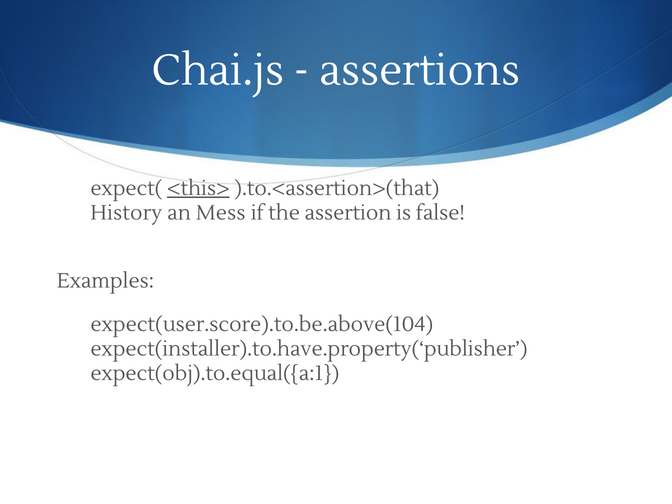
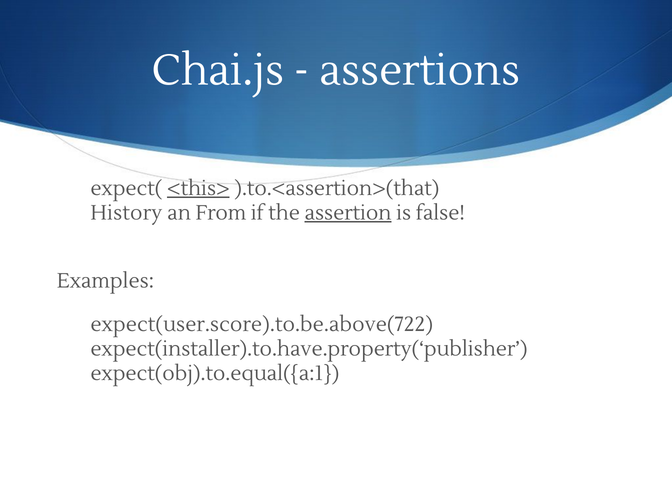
Mess: Mess -> From
assertion underline: none -> present
expect(user.score).to.be.above(104: expect(user.score).to.be.above(104 -> expect(user.score).to.be.above(722
